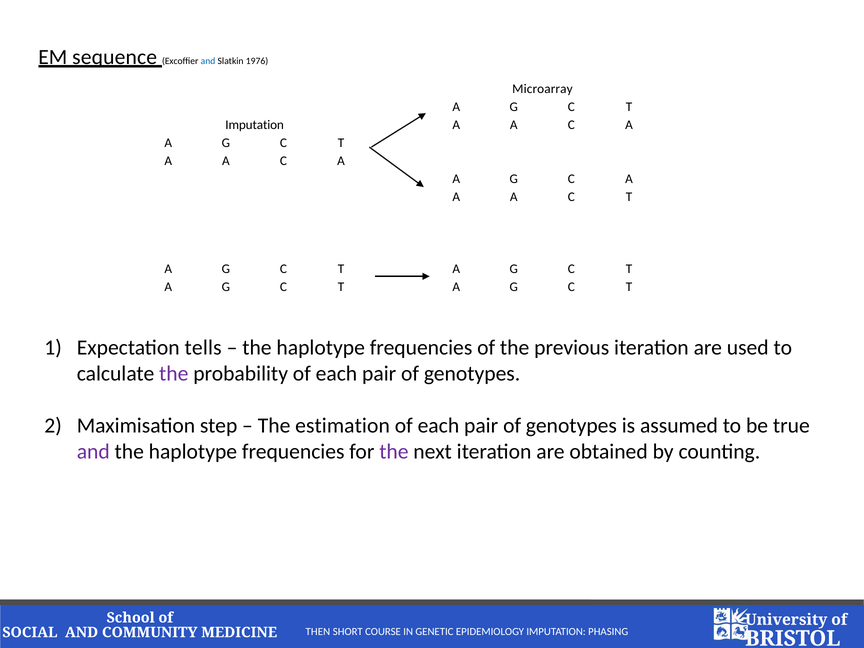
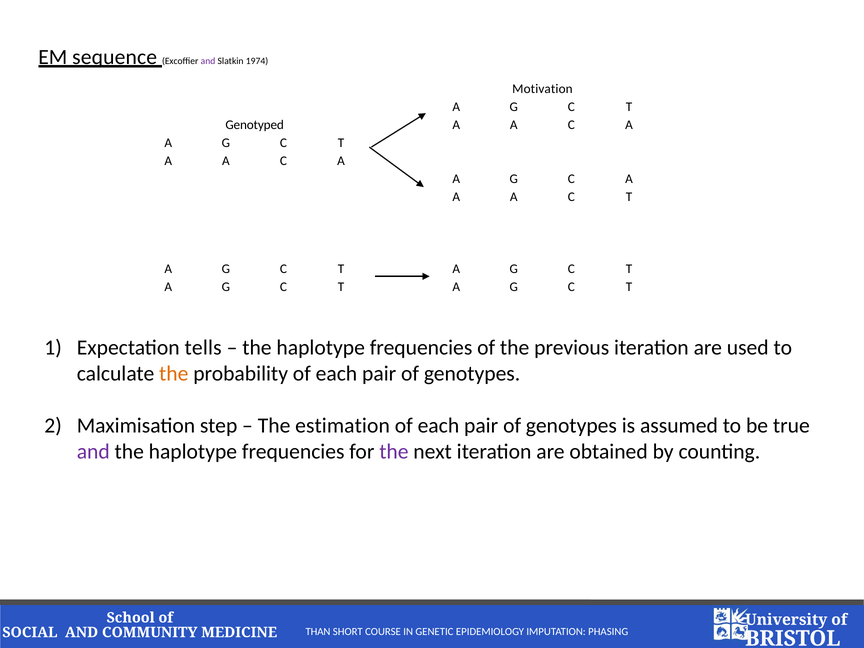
and at (208, 61) colour: blue -> purple
1976: 1976 -> 1974
Microarray: Microarray -> Motivation
Imputation at (255, 125): Imputation -> Genotyped
the at (174, 374) colour: purple -> orange
THEN: THEN -> THAN
